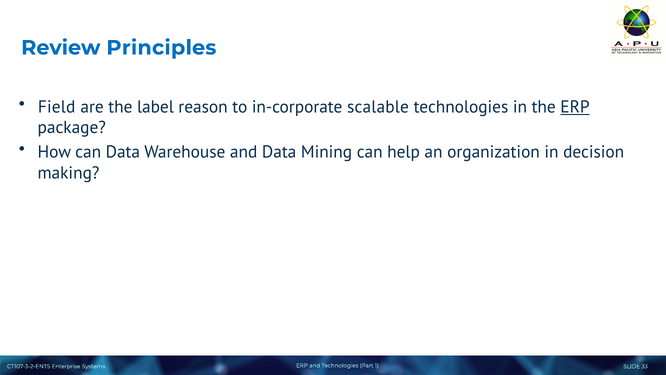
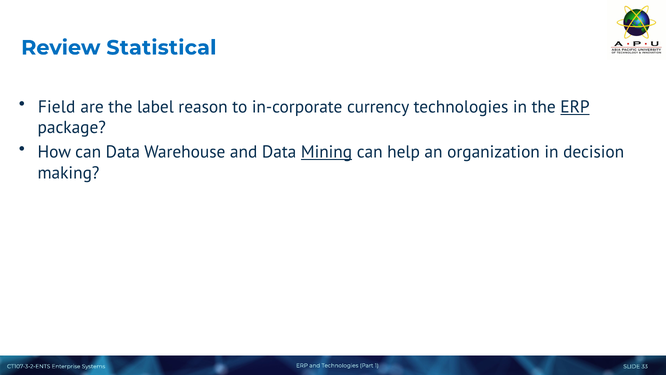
Principles: Principles -> Statistical
scalable: scalable -> currency
Mining underline: none -> present
